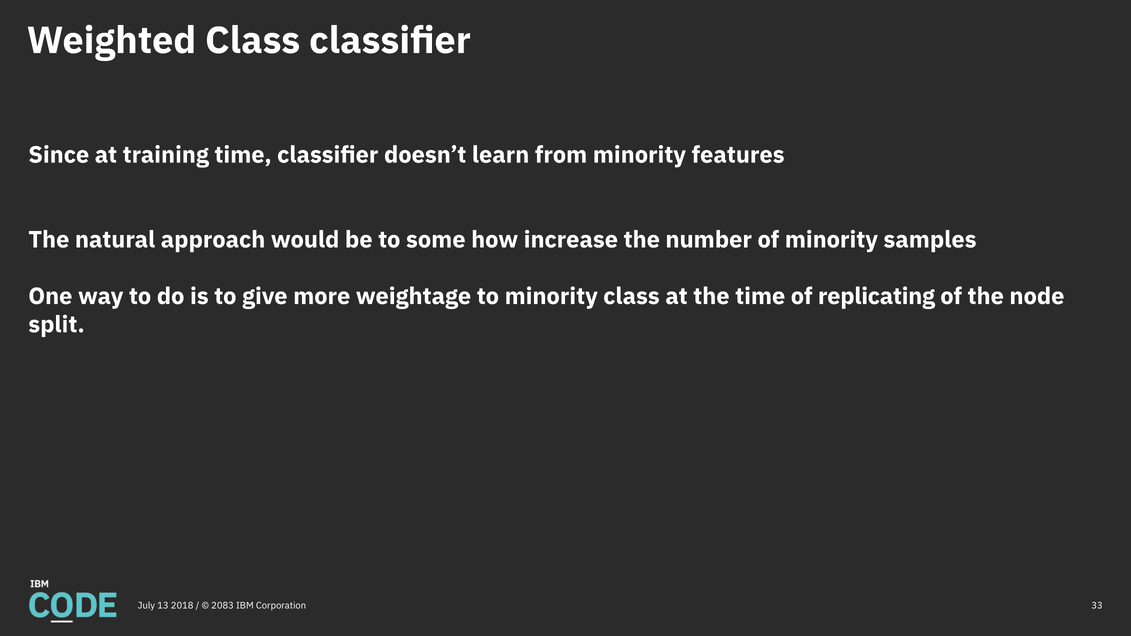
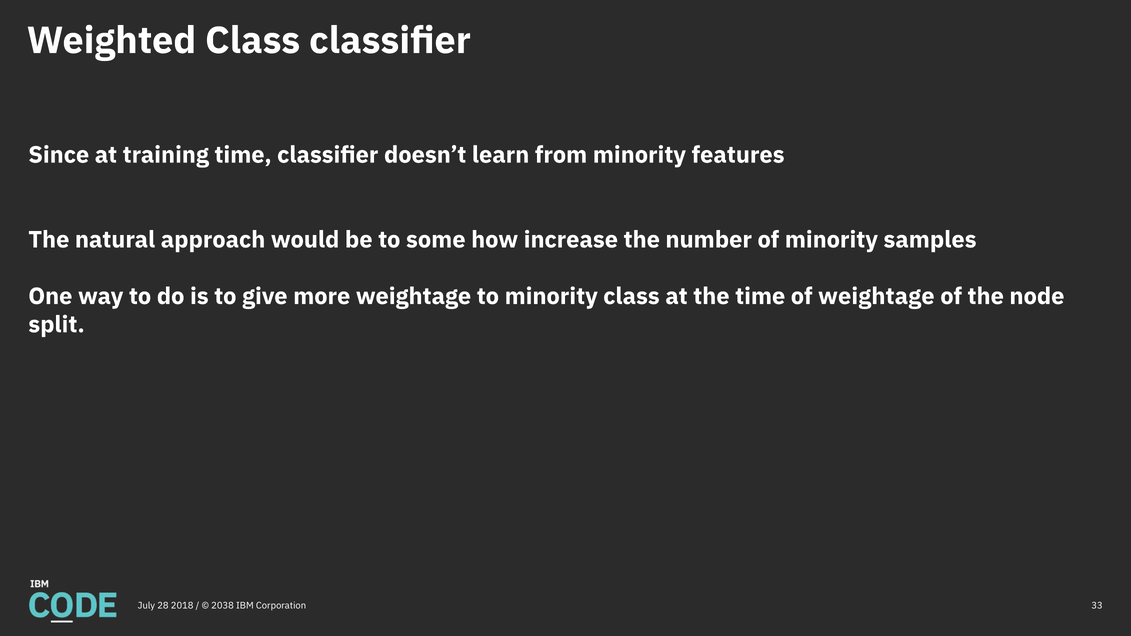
of replicating: replicating -> weightage
13: 13 -> 28
2083: 2083 -> 2038
